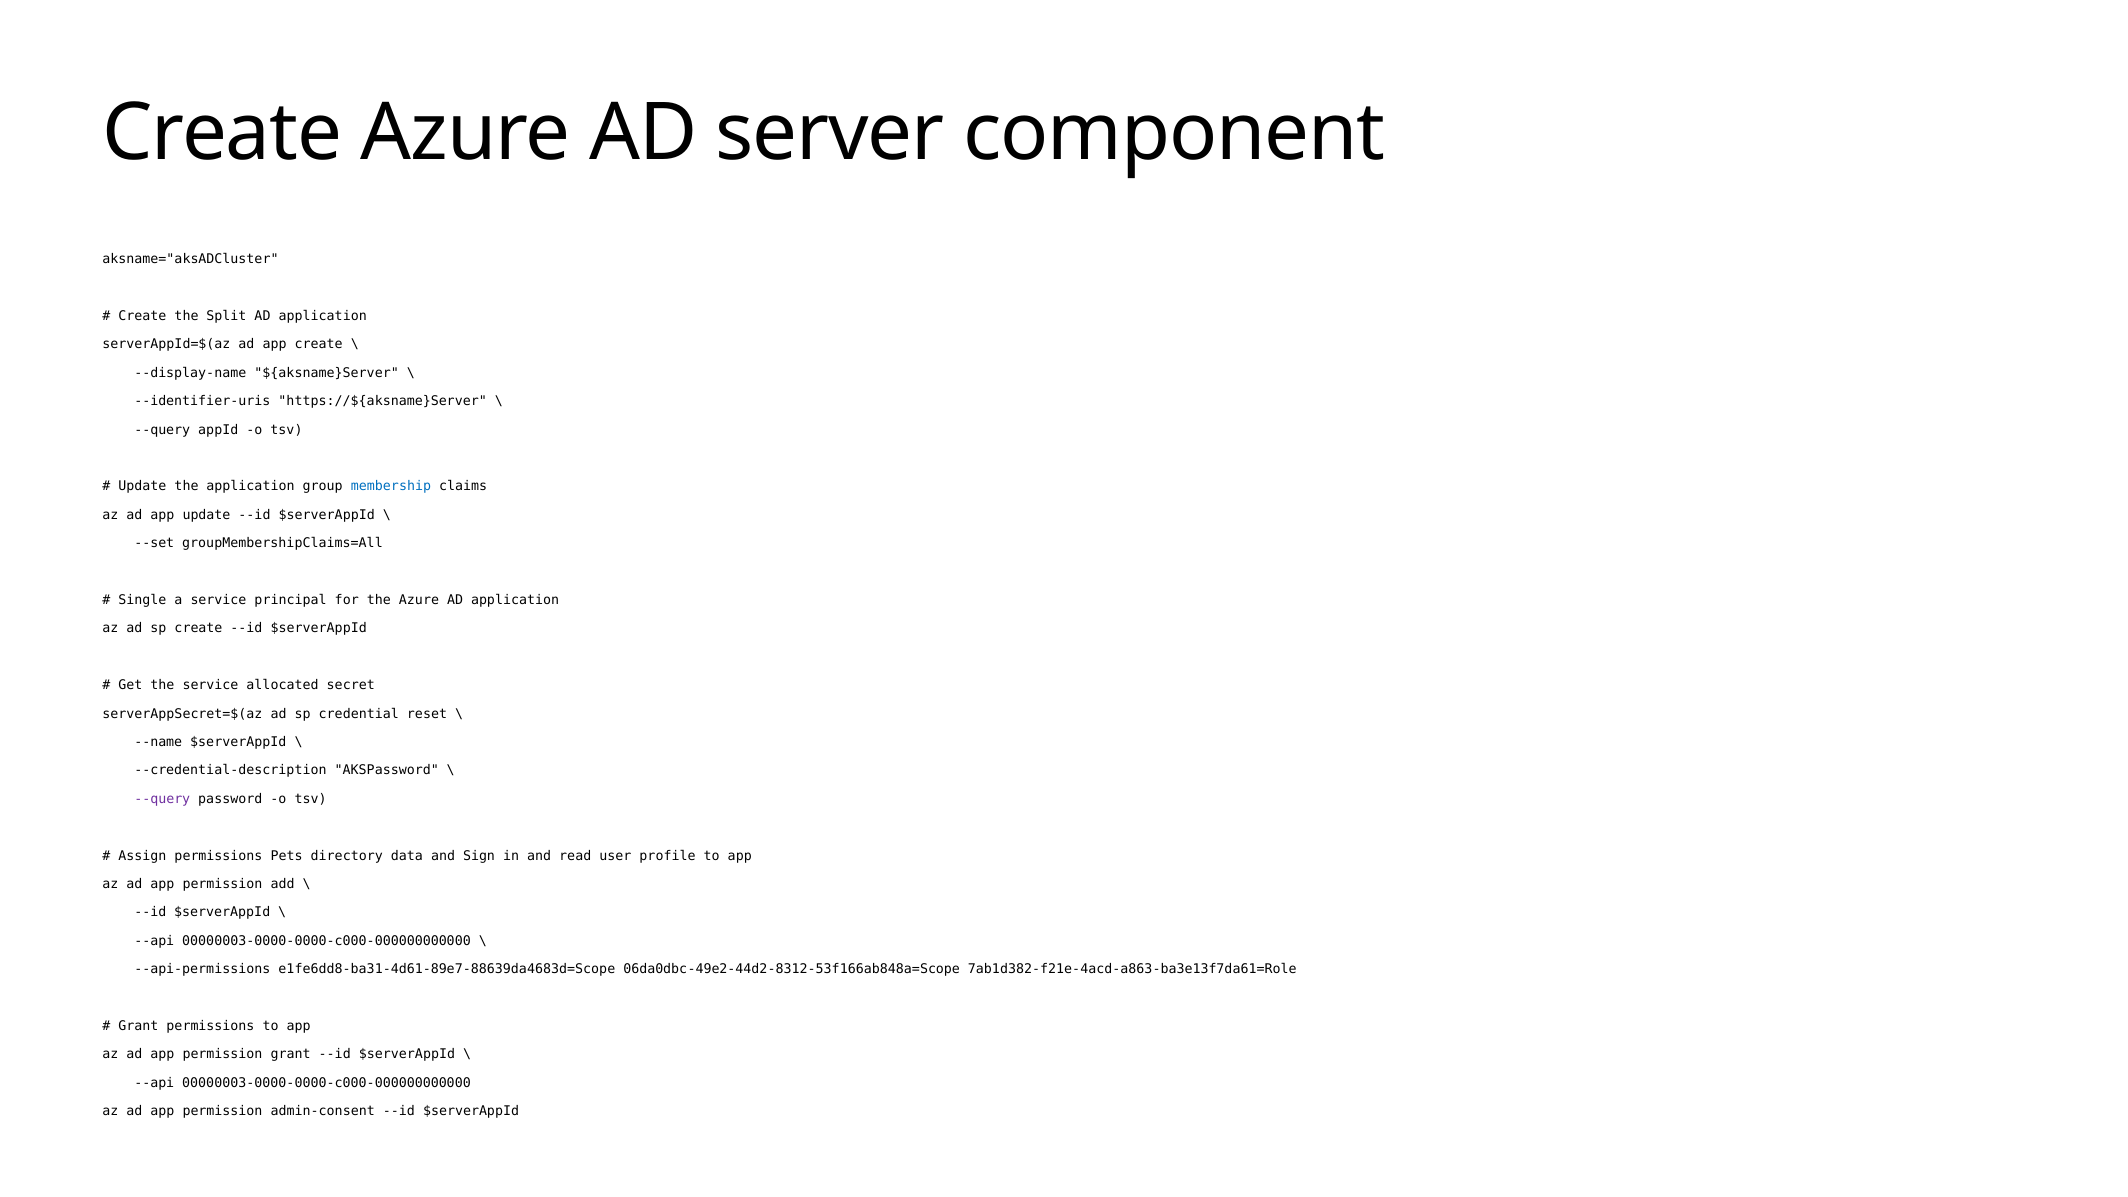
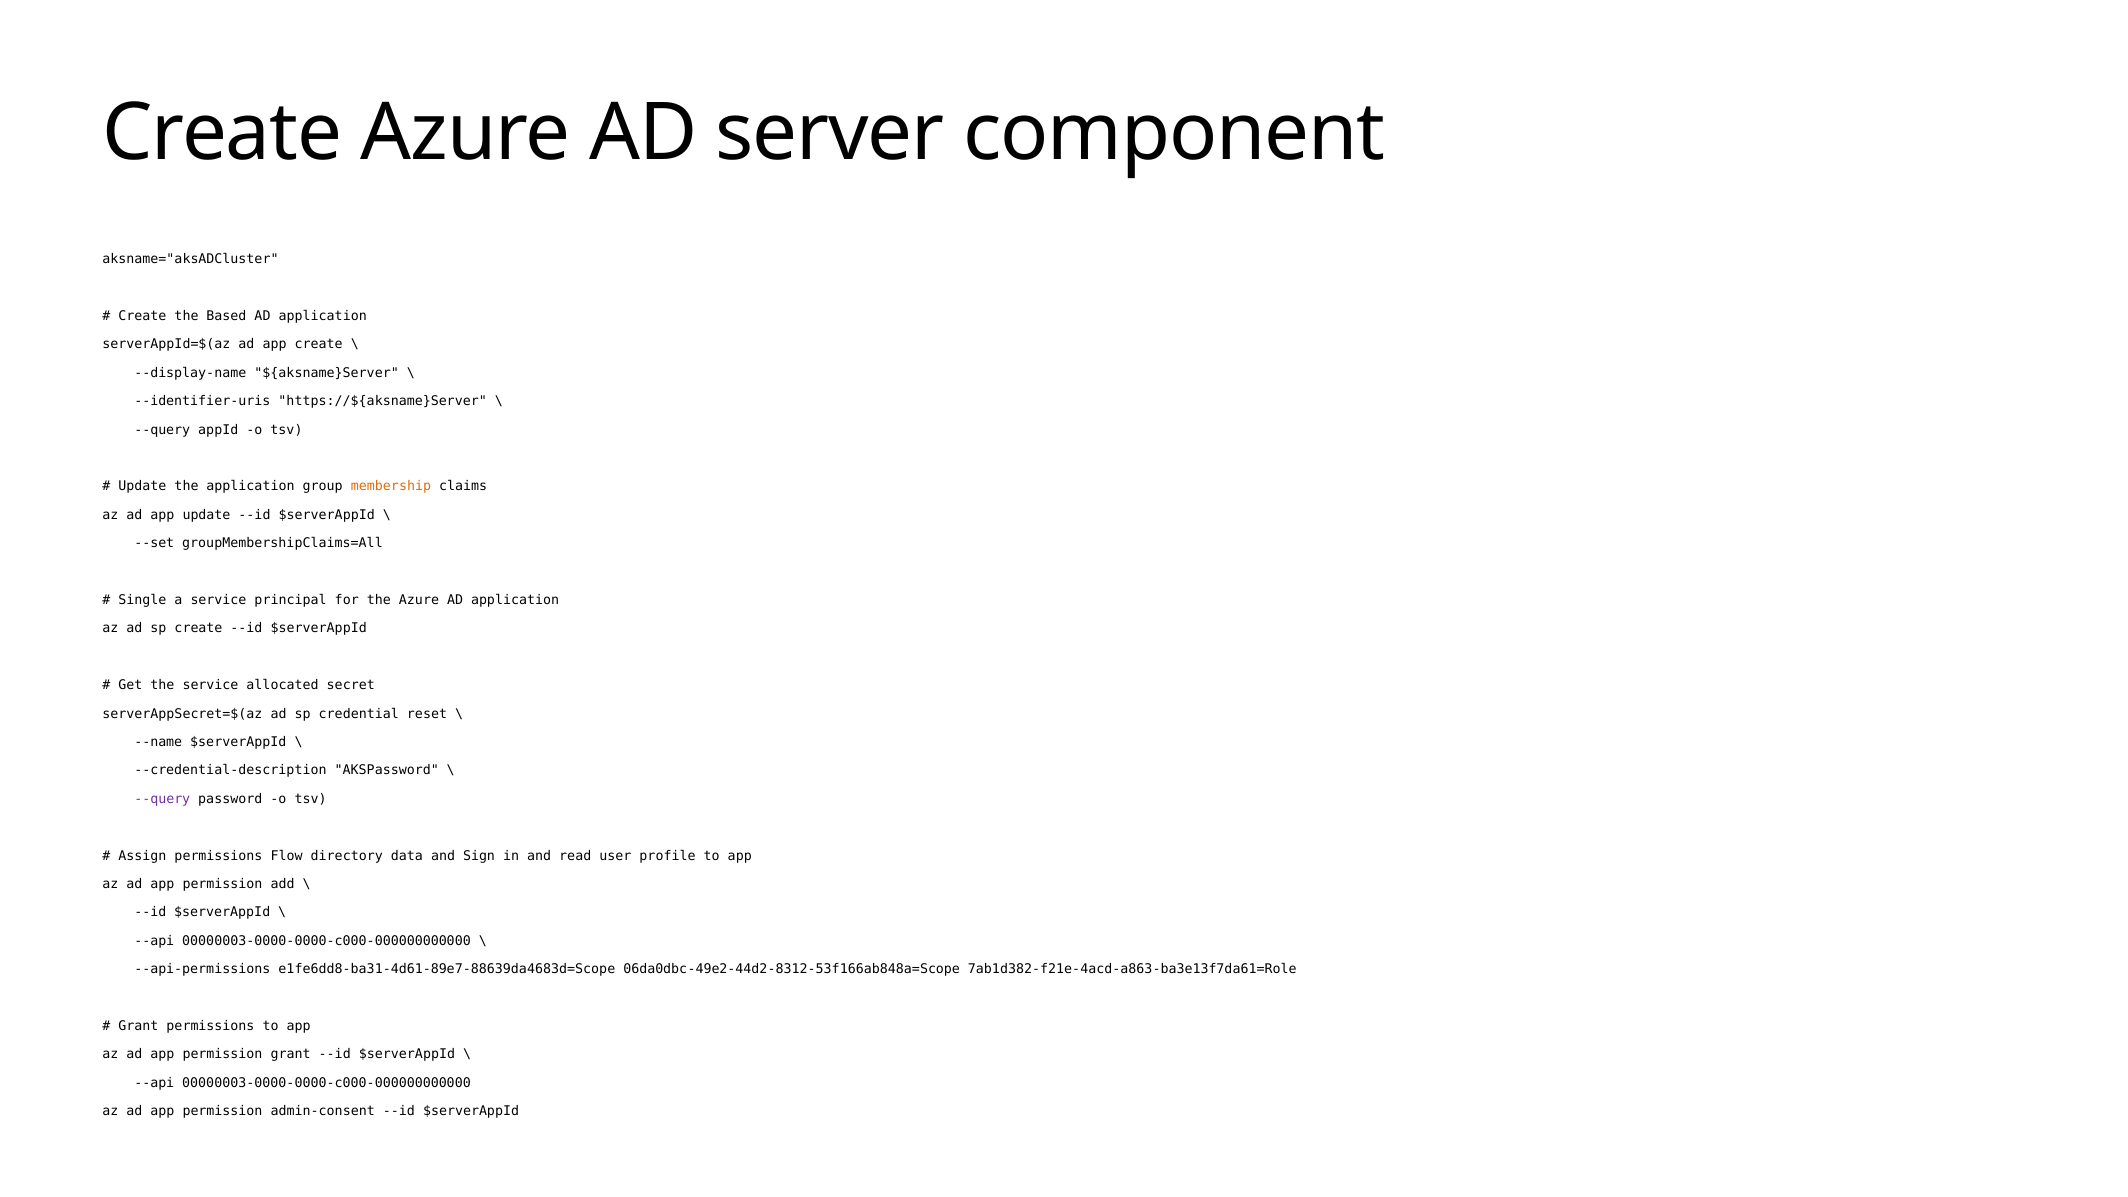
Split: Split -> Based
membership colour: blue -> orange
Pets: Pets -> Flow
